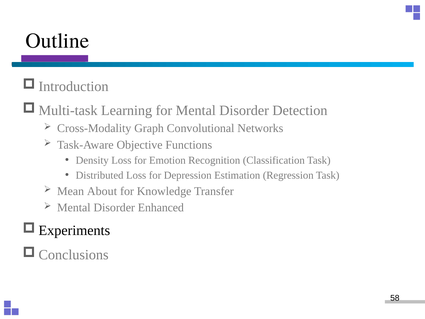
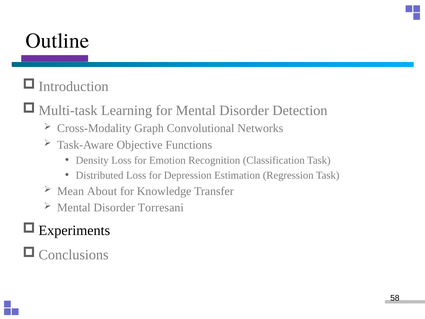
Enhanced: Enhanced -> Torresani
